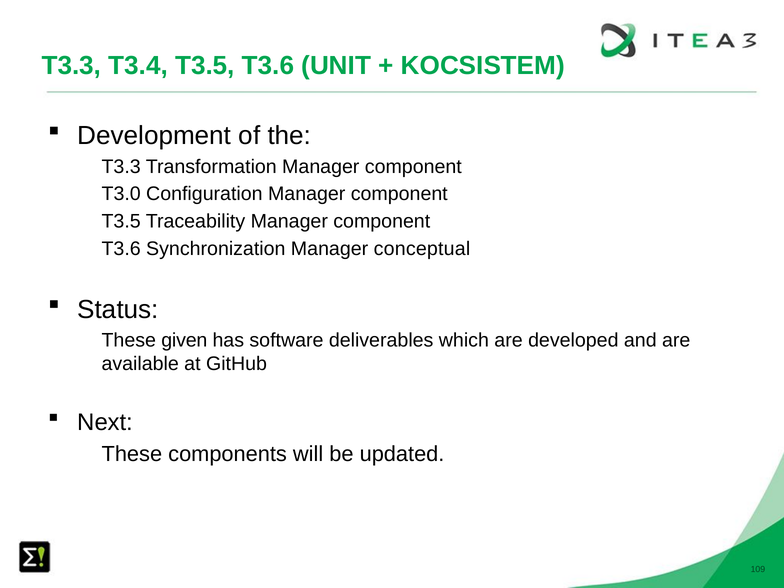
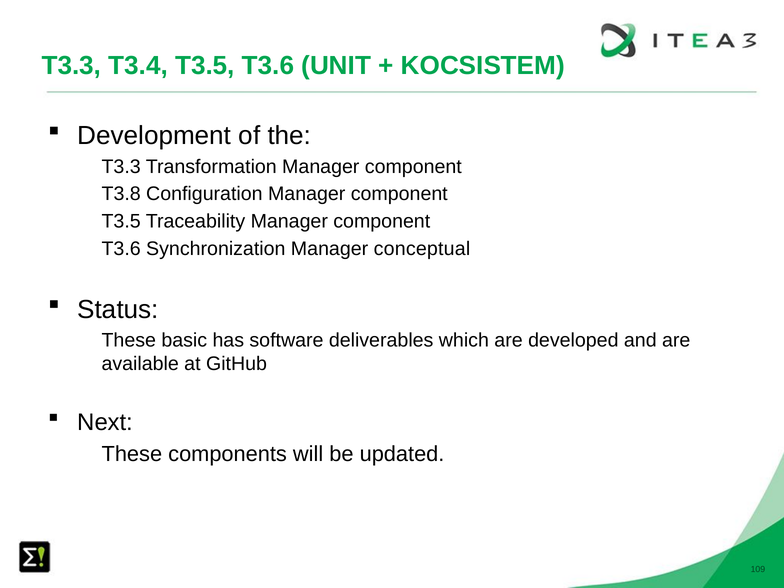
T3.0: T3.0 -> T3.8
given: given -> basic
